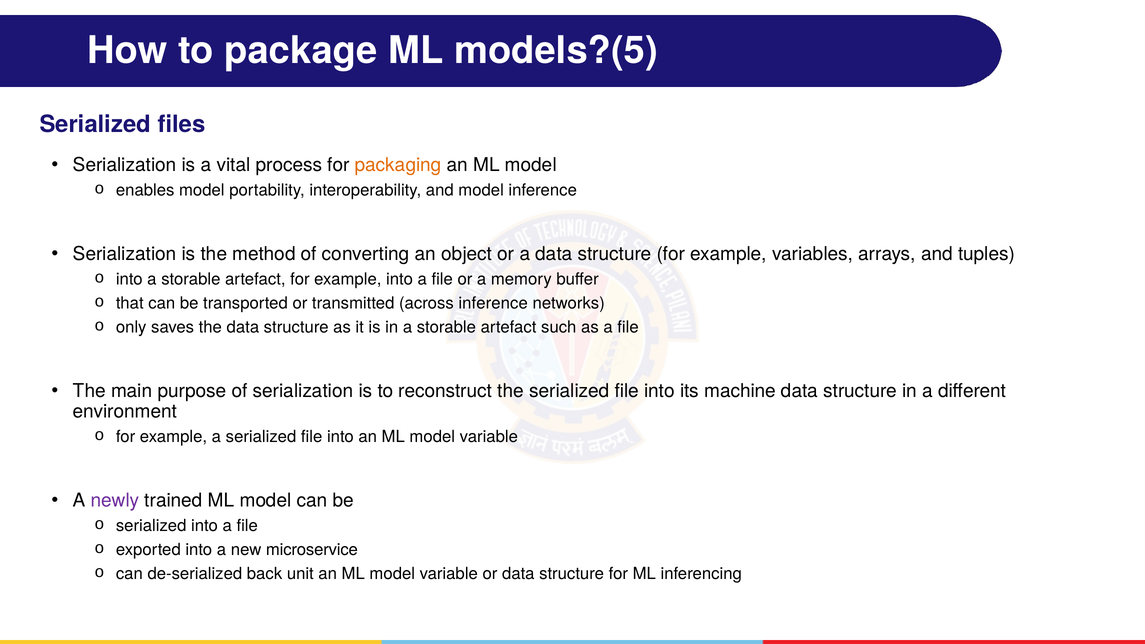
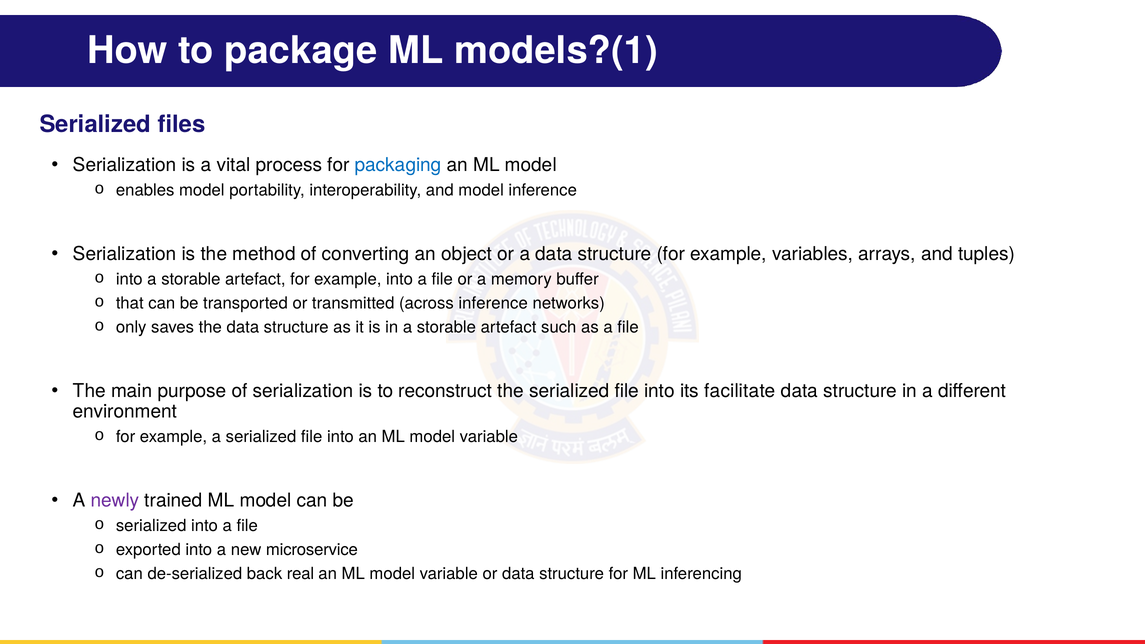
models?(5: models?(5 -> models?(1
packaging colour: orange -> blue
machine: machine -> facilitate
unit: unit -> real
